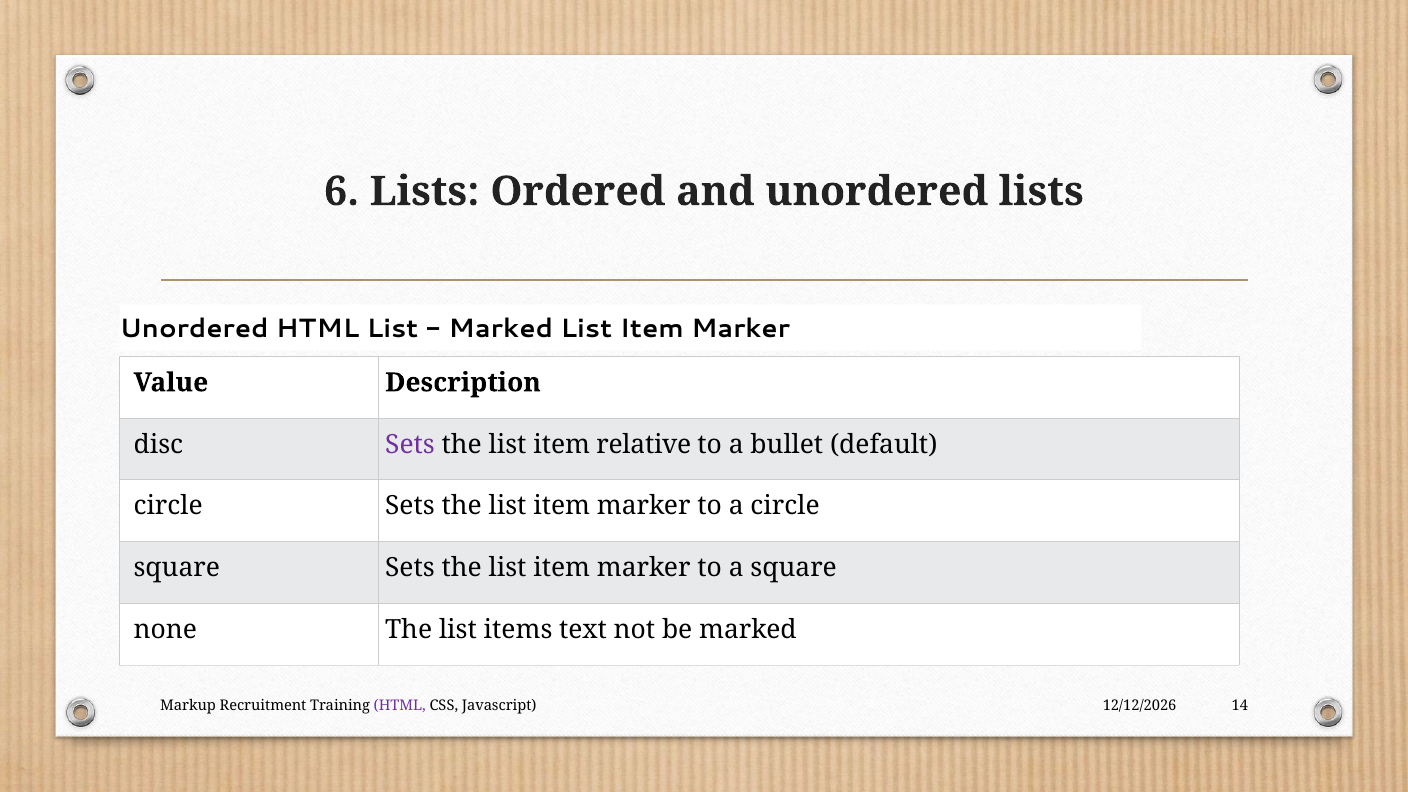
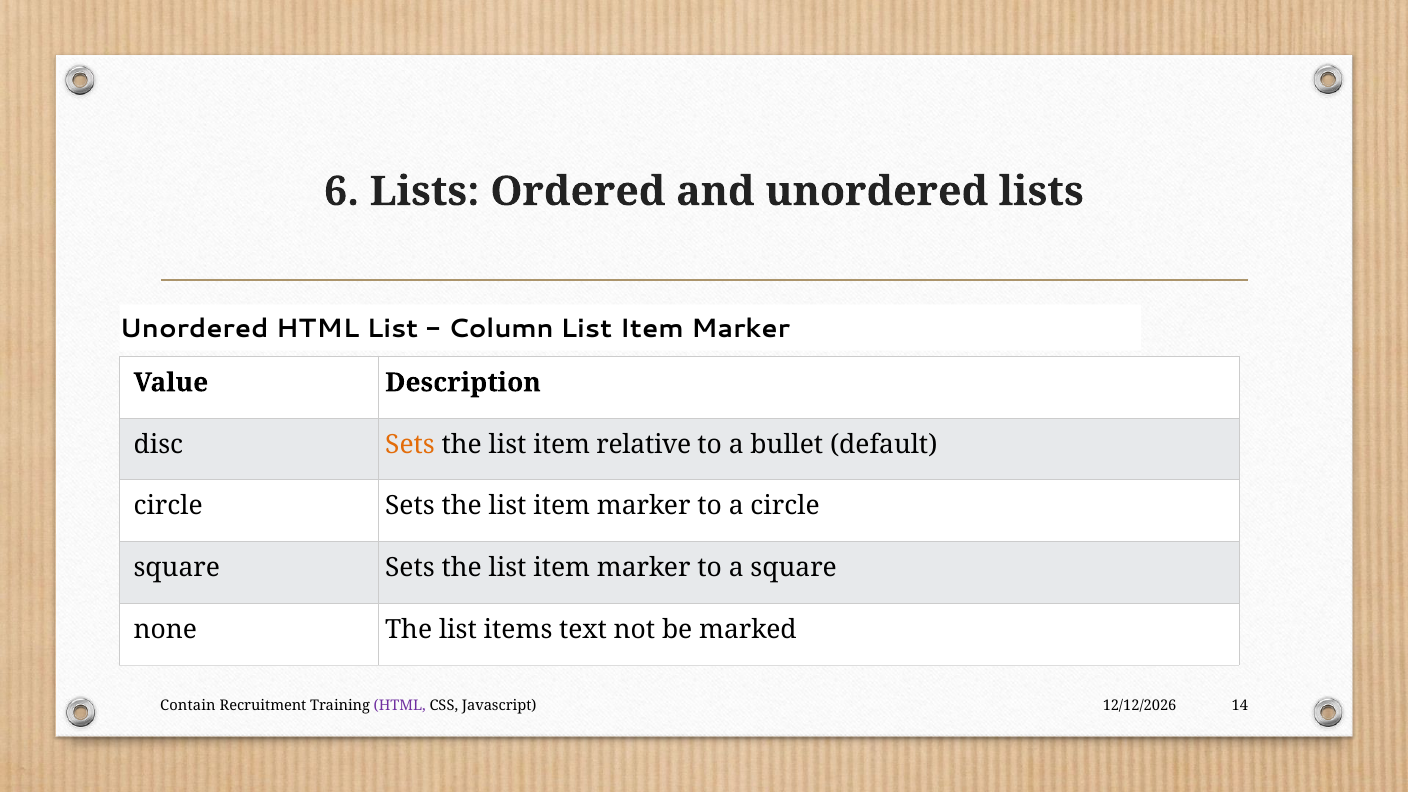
Marked at (501, 329): Marked -> Column
Sets at (410, 444) colour: purple -> orange
Markup: Markup -> Contain
